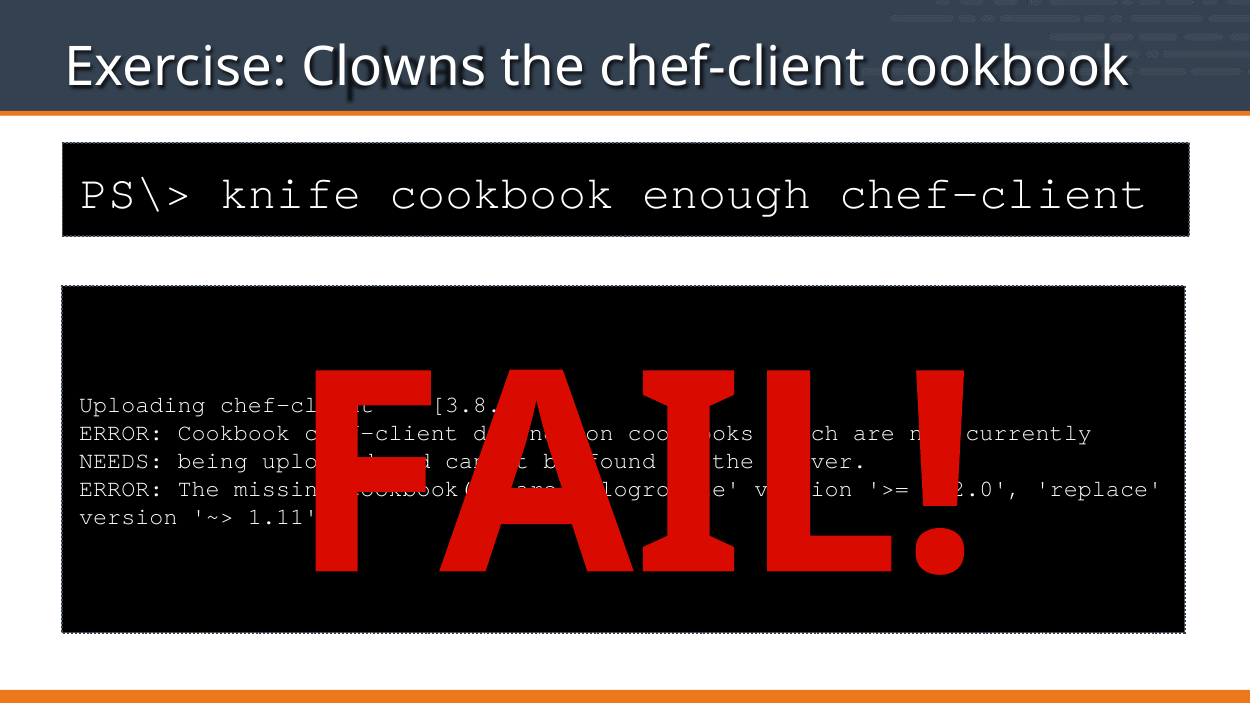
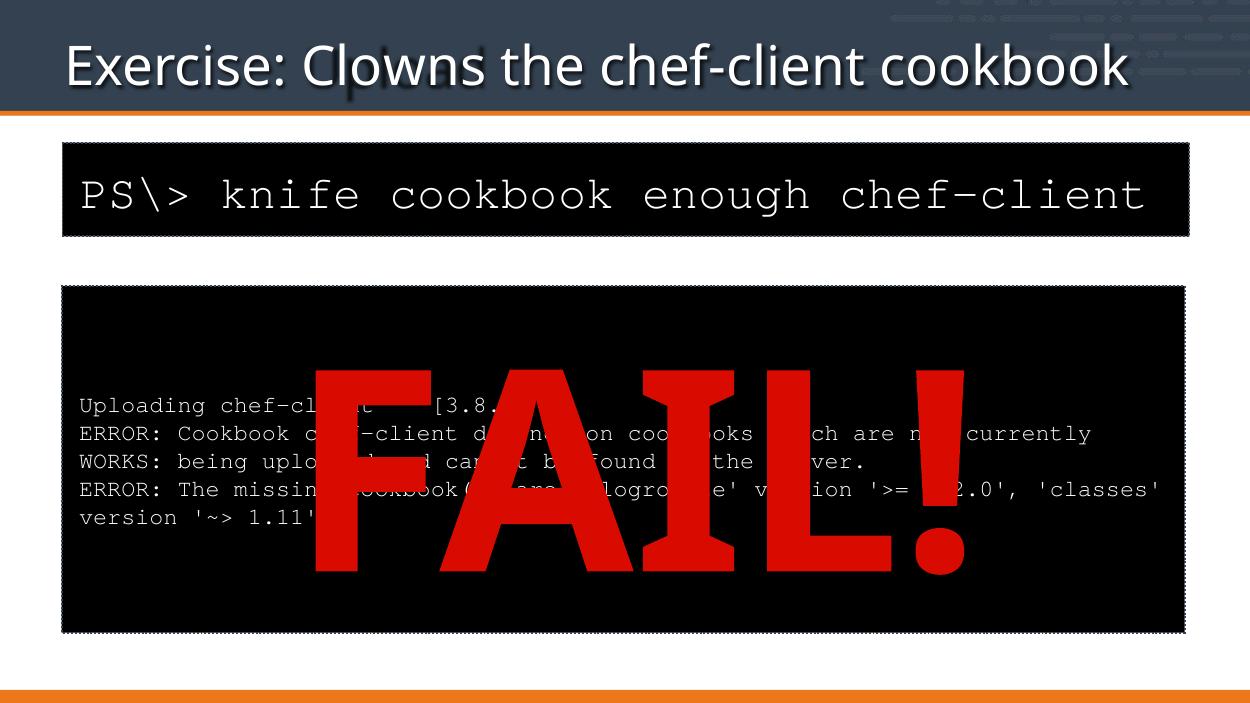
NEEDS: NEEDS -> WORKS
replace: replace -> classes
